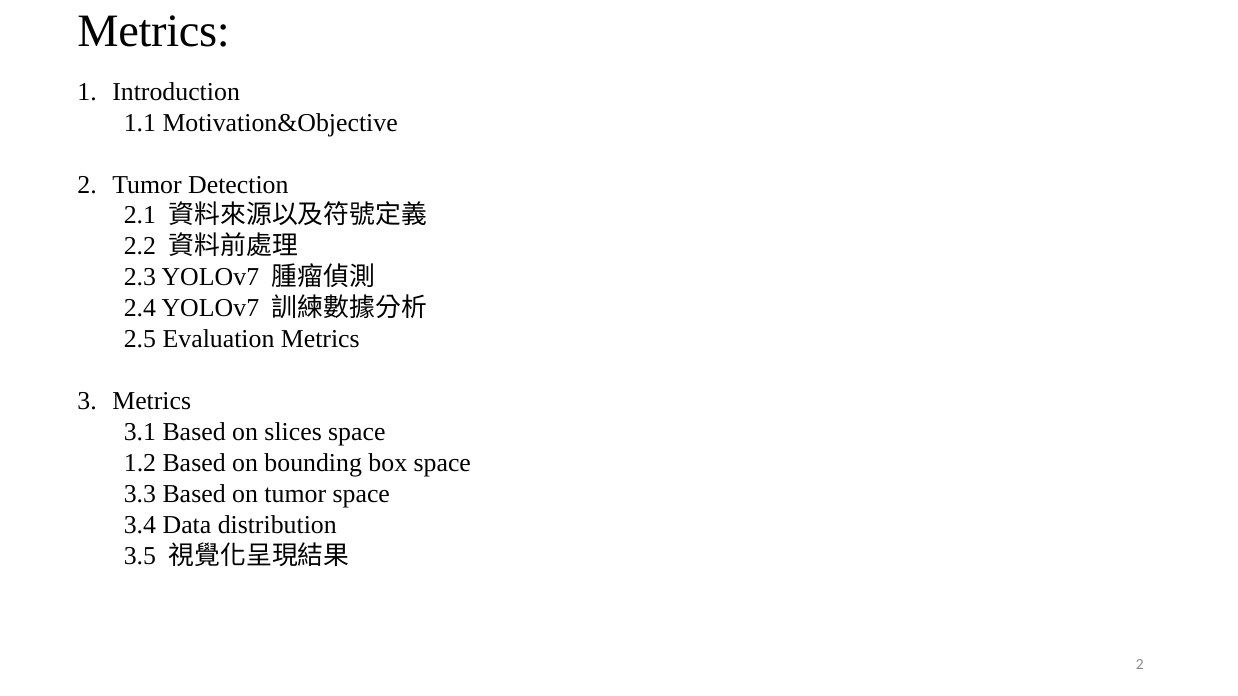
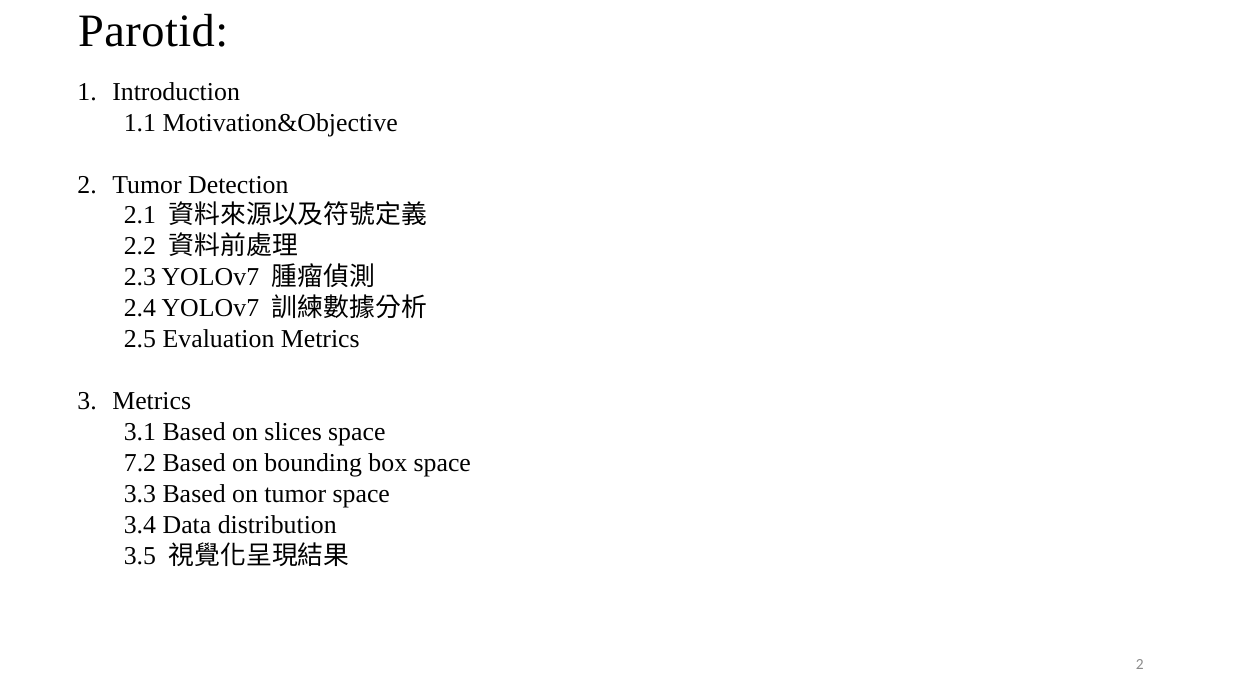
Metrics at (154, 31): Metrics -> Parotid
1.2: 1.2 -> 7.2
